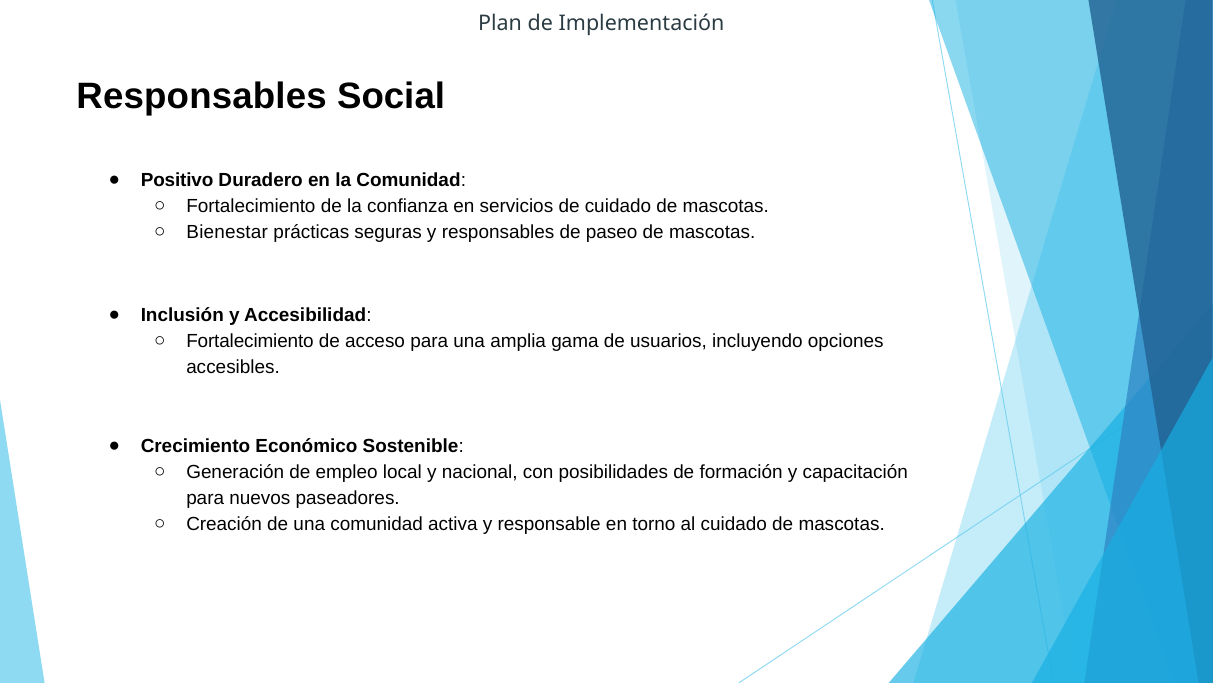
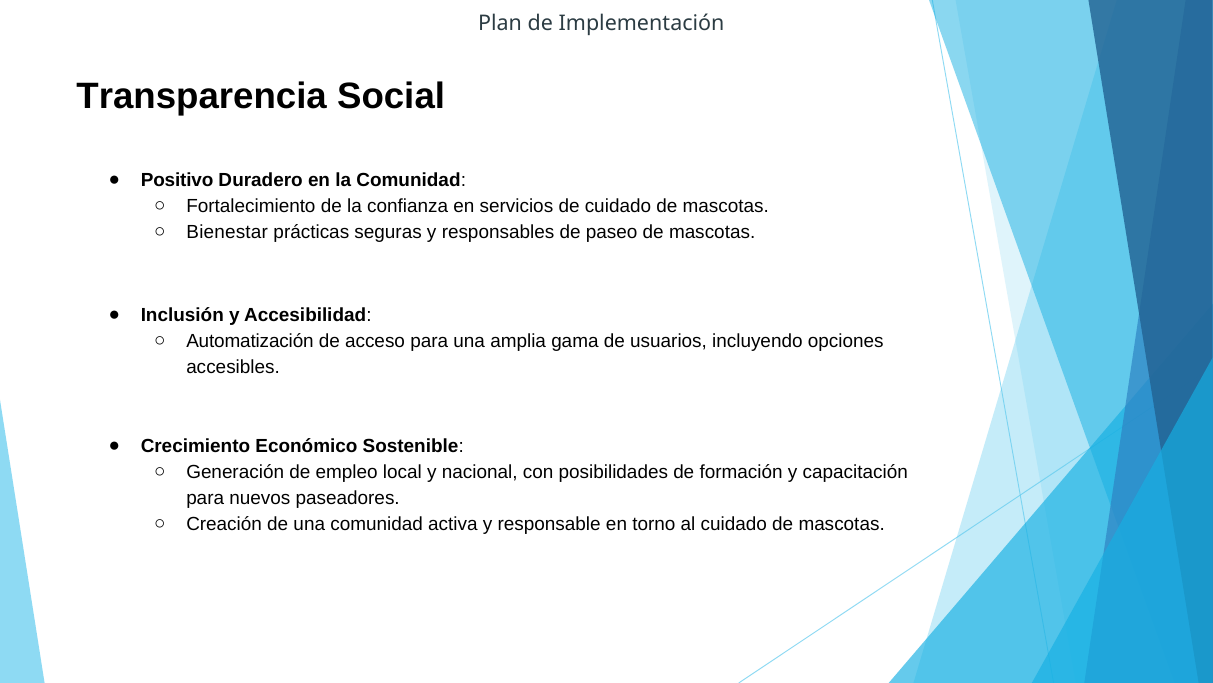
Responsables at (202, 96): Responsables -> Transparencia
Fortalecimiento at (250, 341): Fortalecimiento -> Automatización
